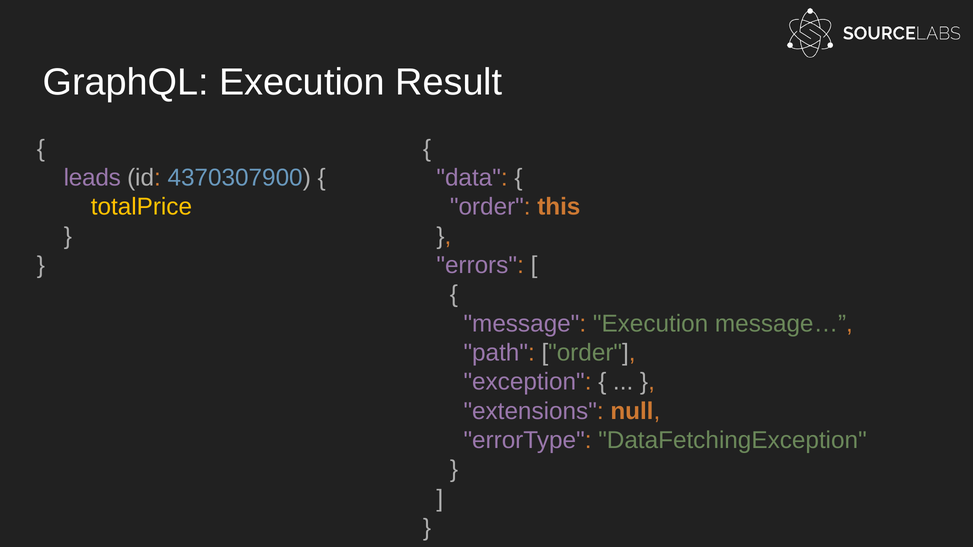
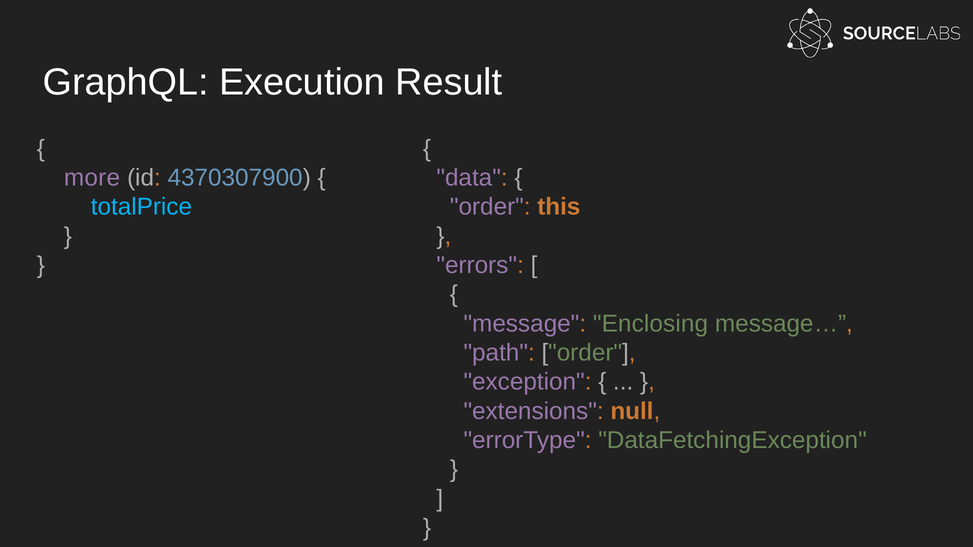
leads: leads -> more
totalPrice colour: yellow -> light blue
message Execution: Execution -> Enclosing
